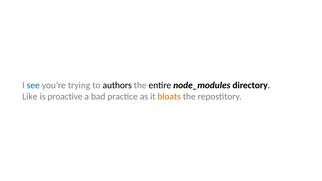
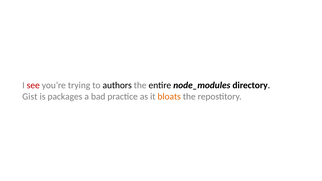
see colour: blue -> red
Like: Like -> Gist
proactive: proactive -> packages
